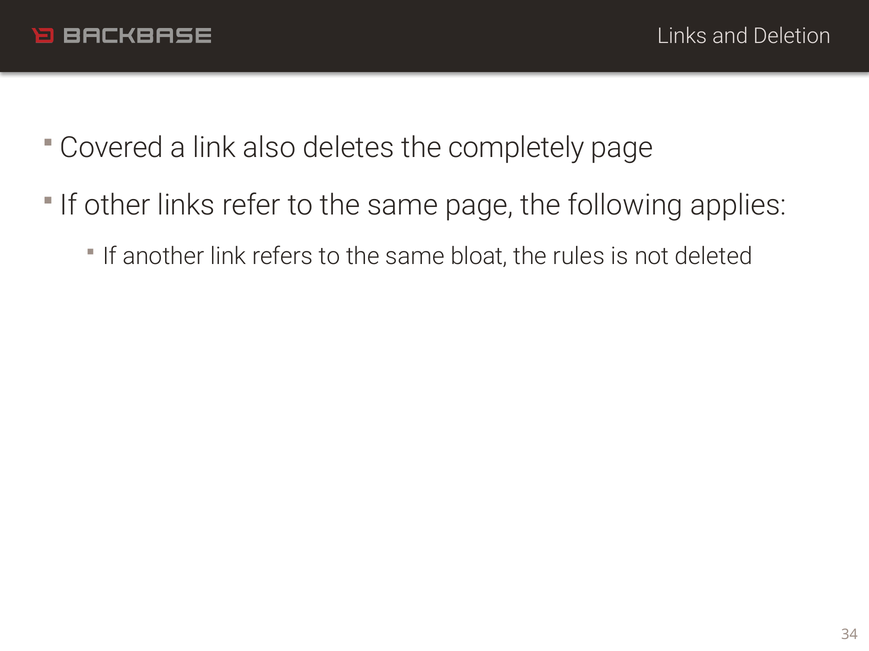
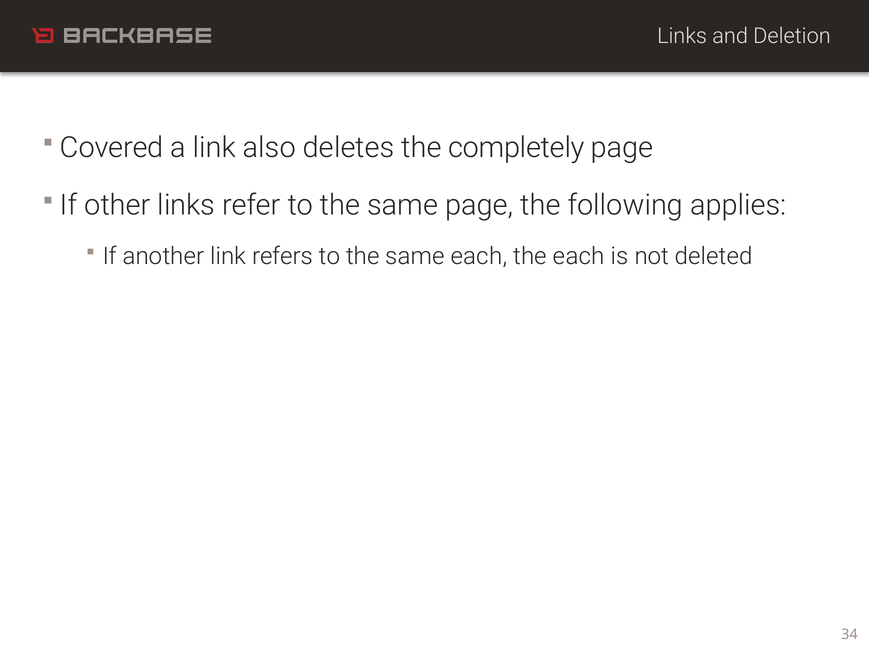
same bloat: bloat -> each
the rules: rules -> each
